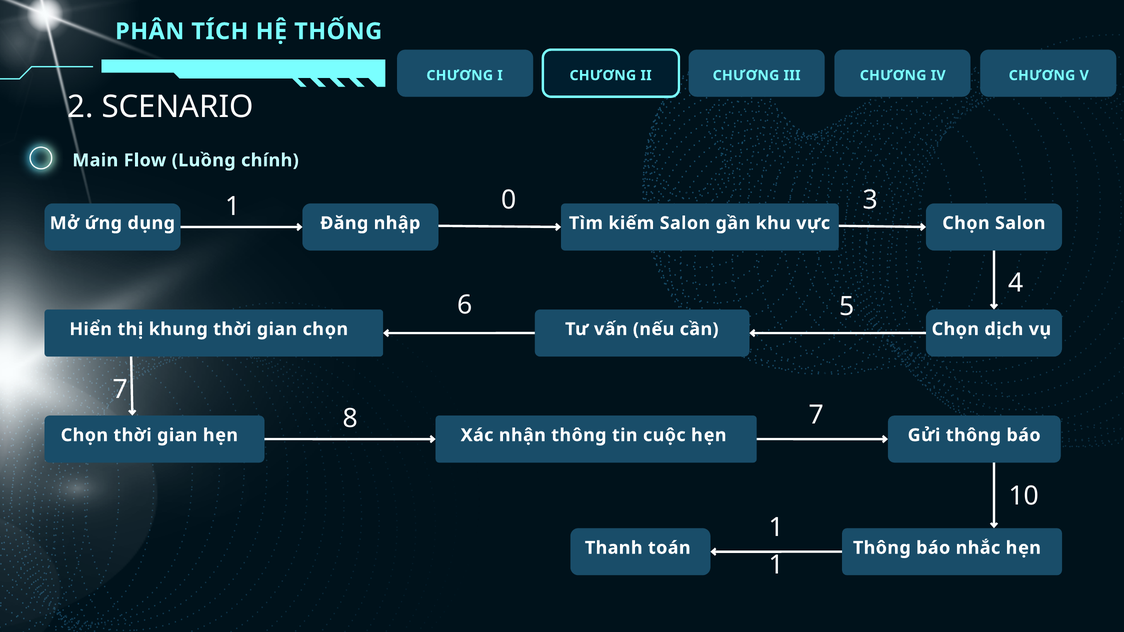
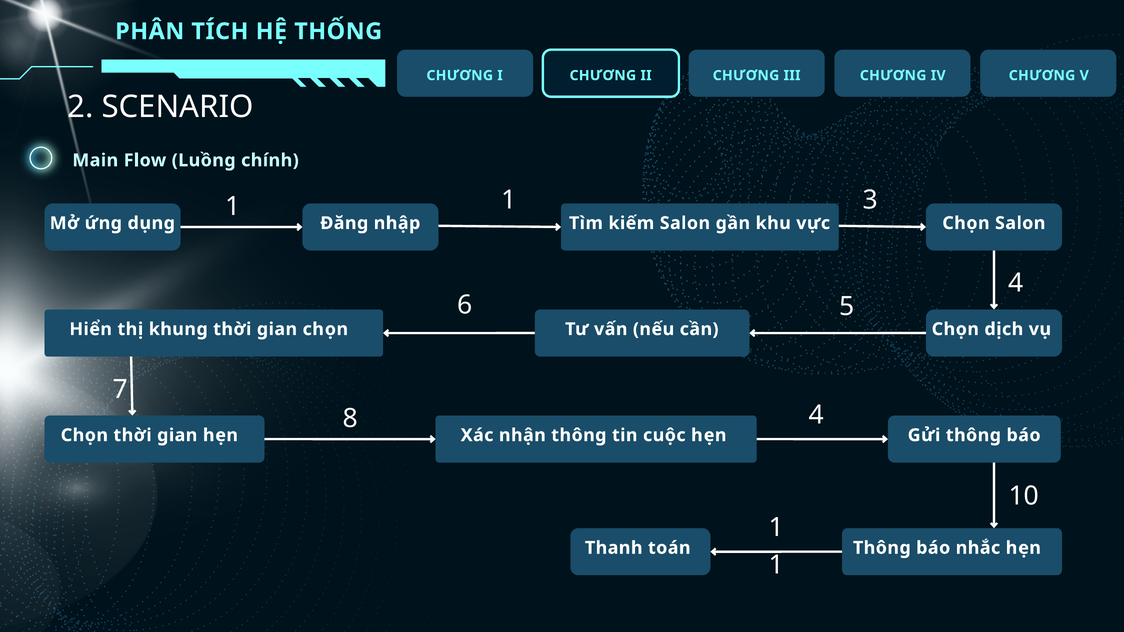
0 at (509, 200): 0 -> 1
8 7: 7 -> 4
